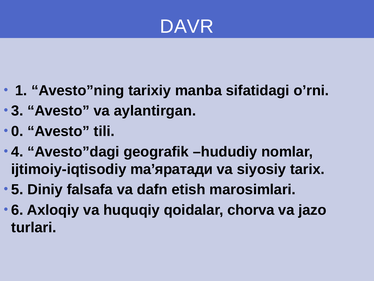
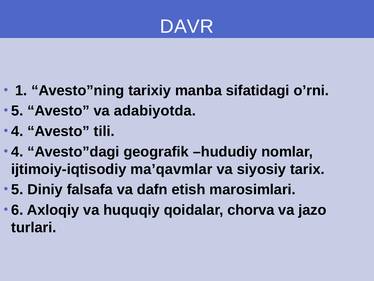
3 at (17, 111): 3 -> 5
aylantirgan: aylantirgan -> adabiyotda
0 at (17, 131): 0 -> 4
ma’яратади: ma’яратади -> ma’qavmlar
